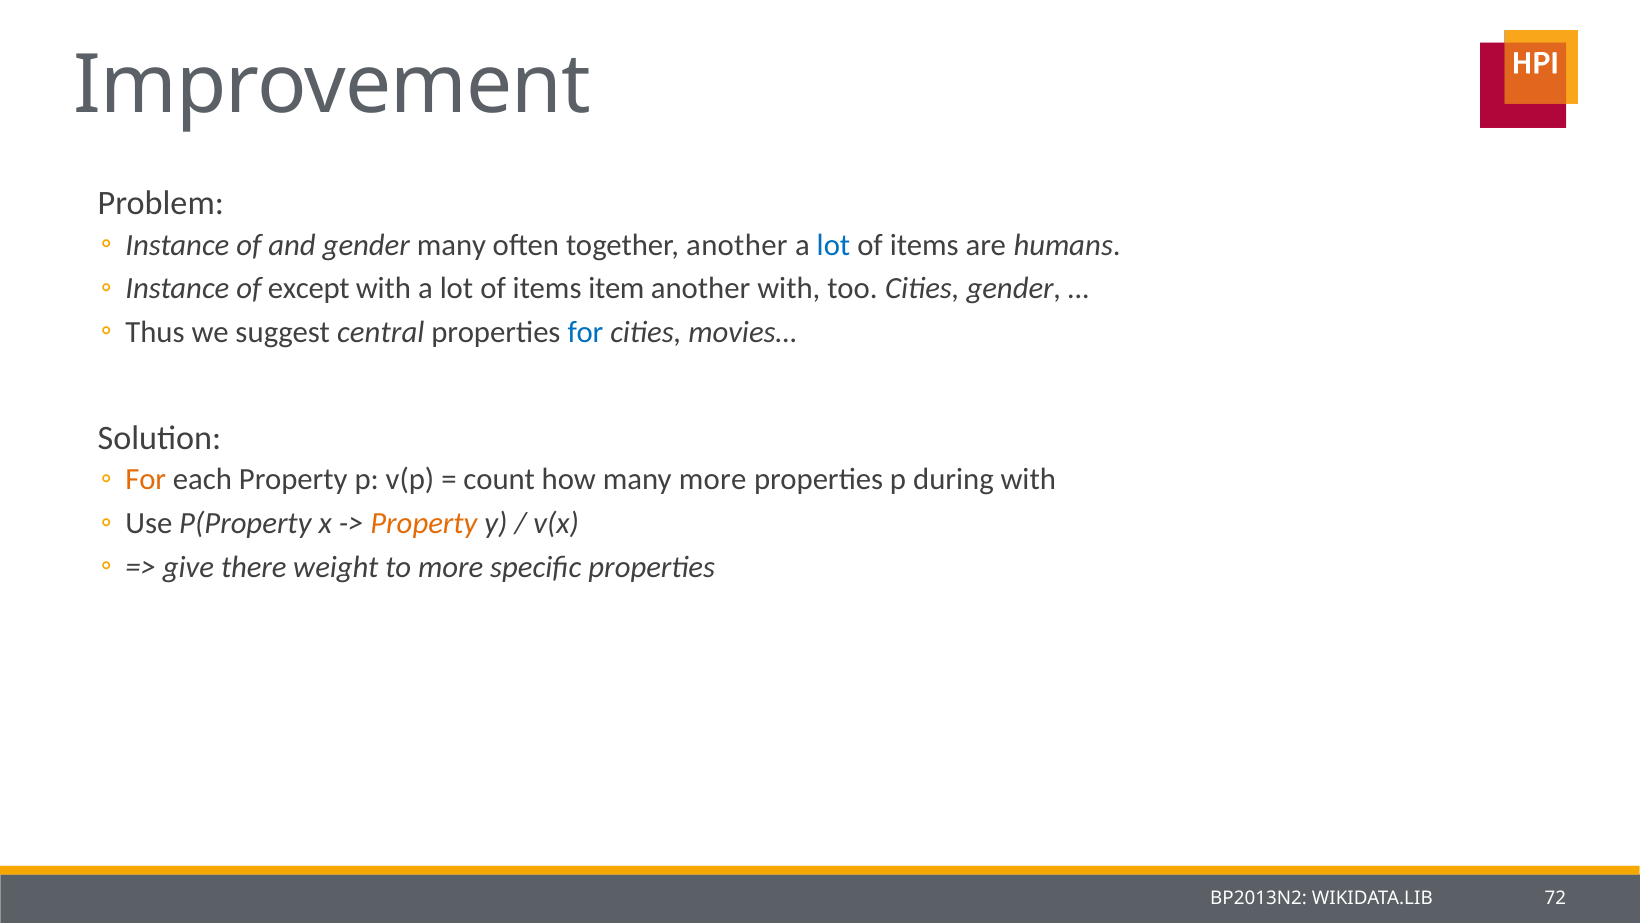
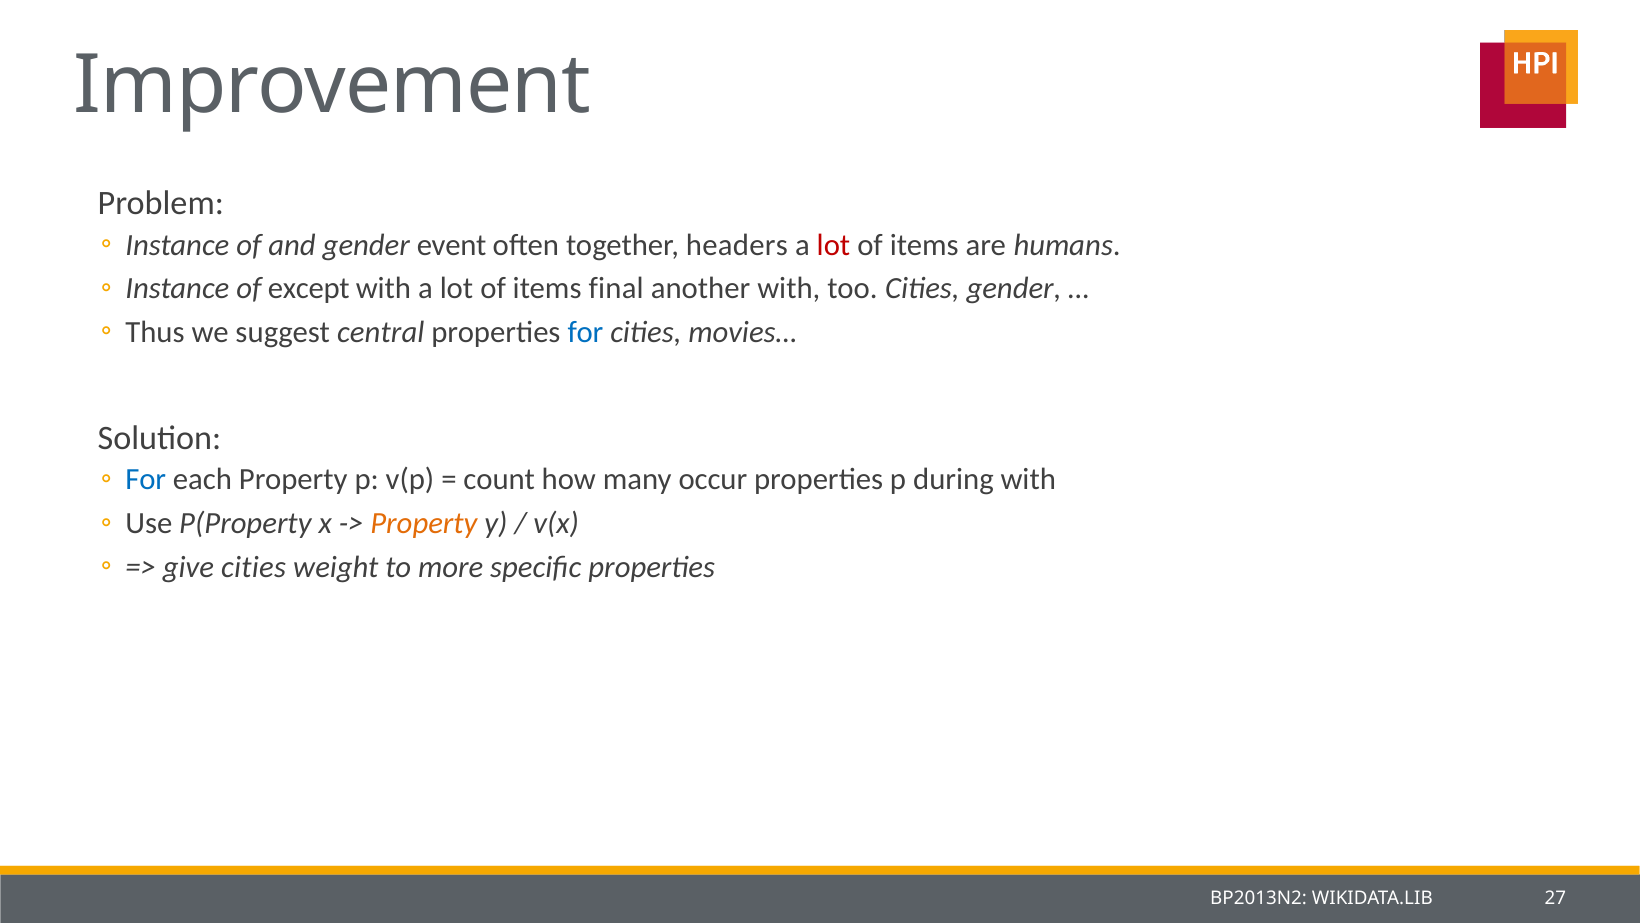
gender many: many -> event
together another: another -> headers
lot at (833, 245) colour: blue -> red
item: item -> final
For at (146, 480) colour: orange -> blue
many more: more -> occur
give there: there -> cities
72: 72 -> 27
